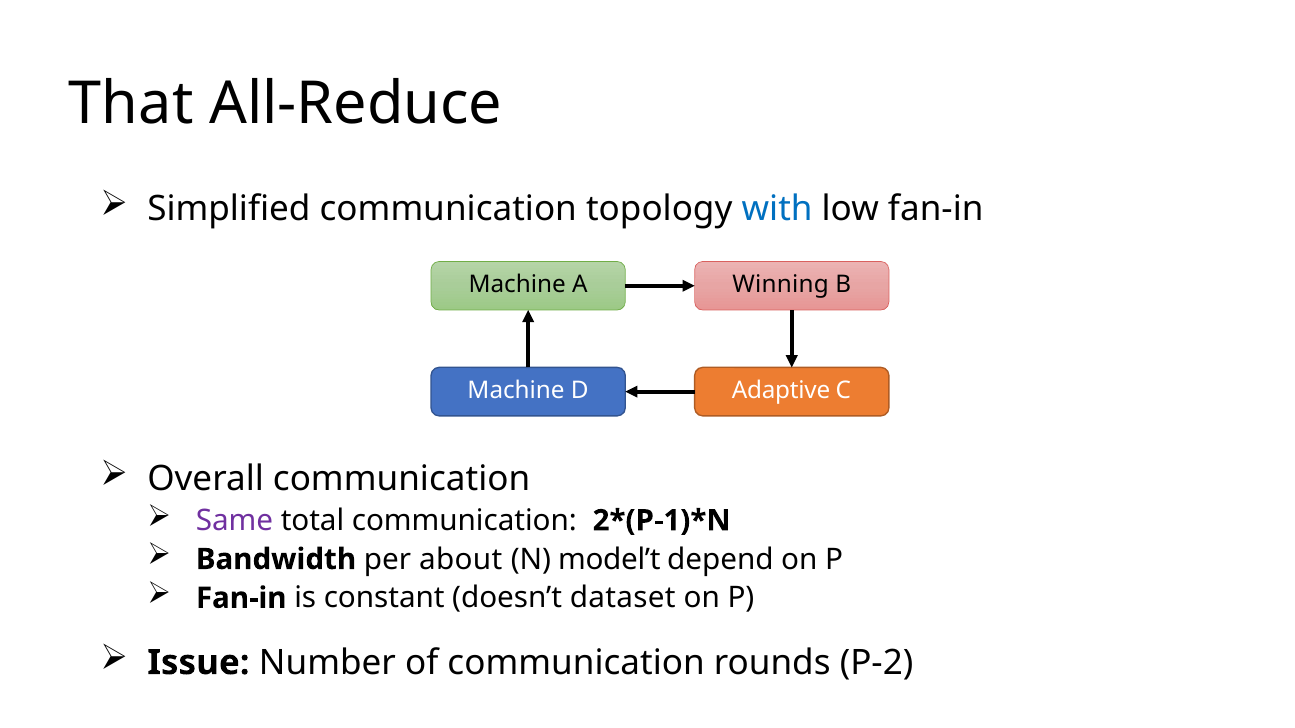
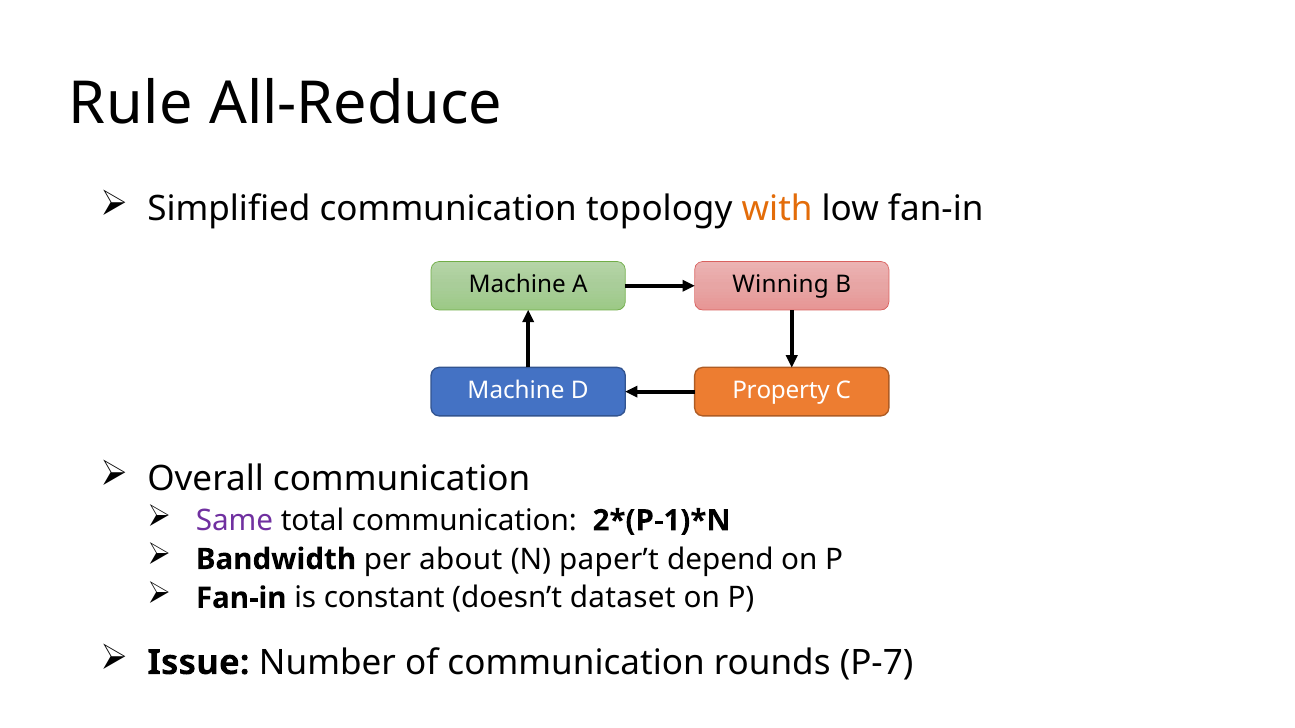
That: That -> Rule
with colour: blue -> orange
Adaptive: Adaptive -> Property
model’t: model’t -> paper’t
P-2: P-2 -> P-7
